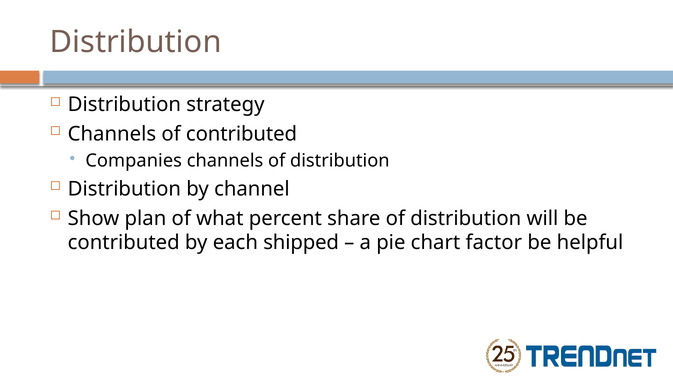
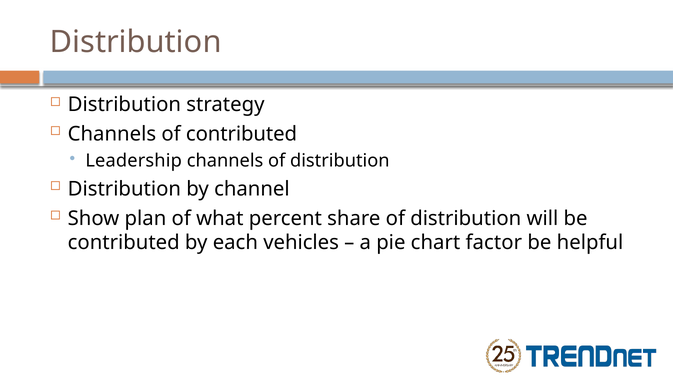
Companies: Companies -> Leadership
shipped: shipped -> vehicles
